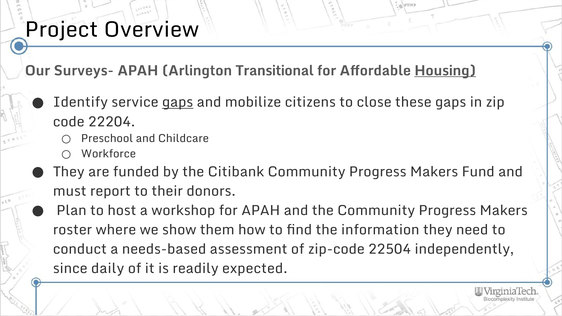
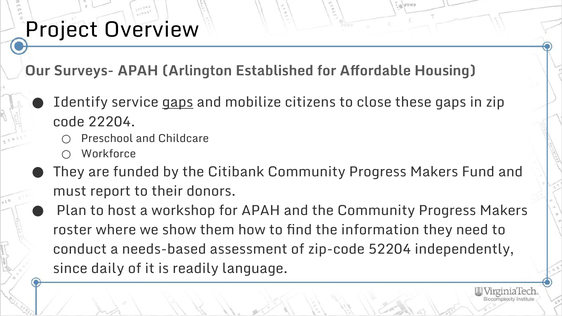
Transitional: Transitional -> Established
Housing underline: present -> none
22504: 22504 -> 52204
expected: expected -> language
